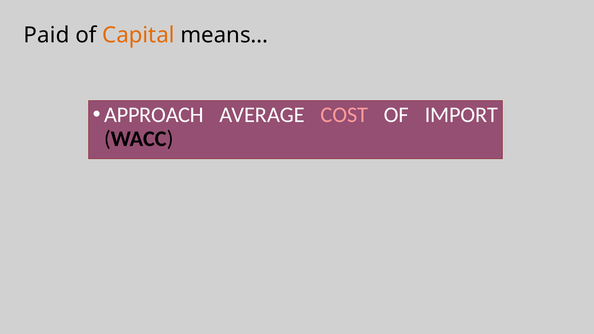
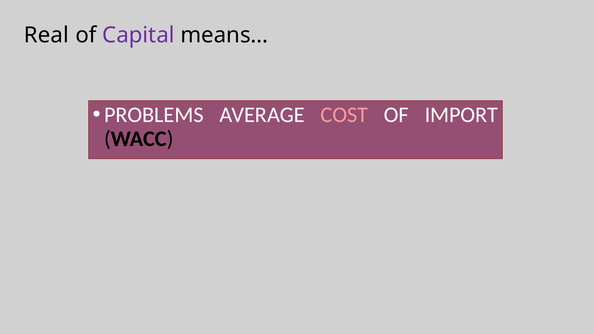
Paid: Paid -> Real
Capital colour: orange -> purple
APPROACH: APPROACH -> PROBLEMS
